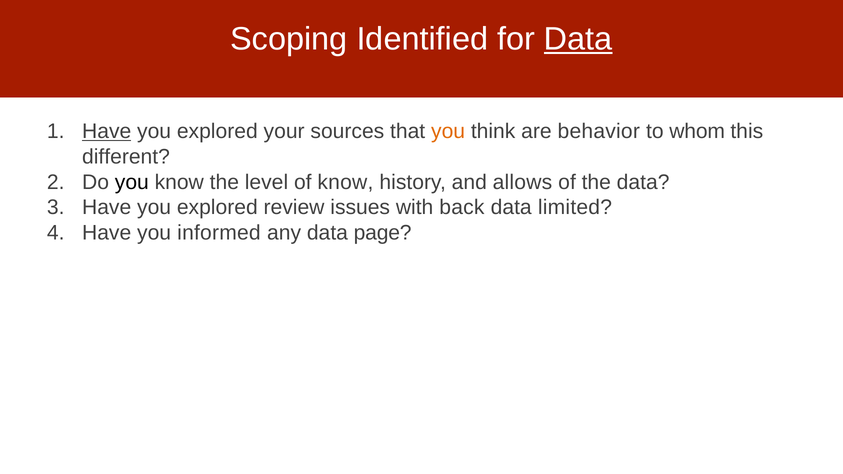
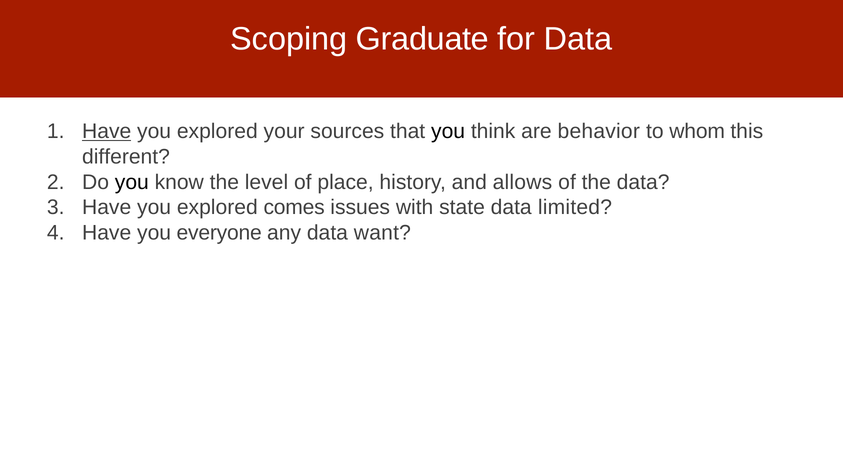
Identified: Identified -> Graduate
Data at (578, 39) underline: present -> none
you at (448, 132) colour: orange -> black
of know: know -> place
review: review -> comes
back: back -> state
informed: informed -> everyone
page: page -> want
